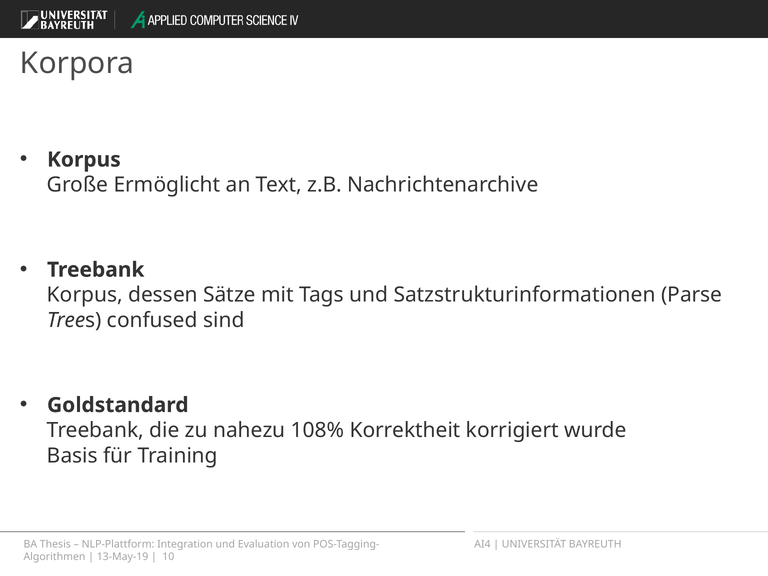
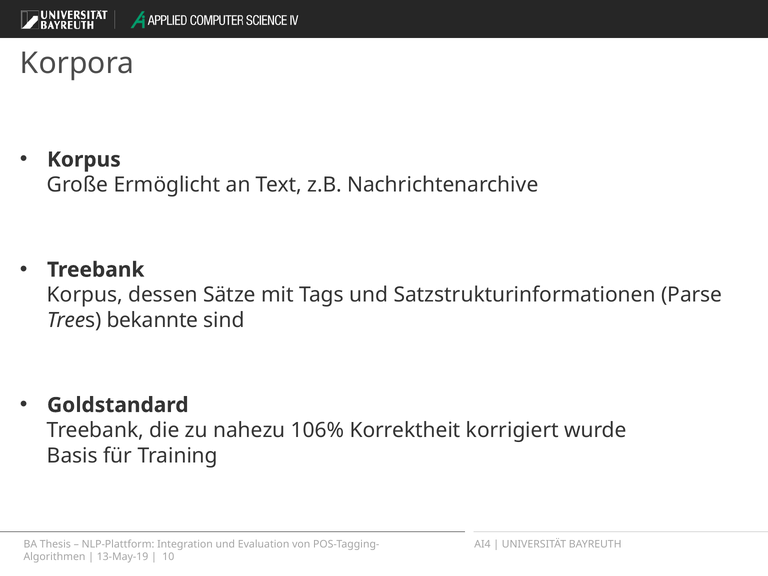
confused: confused -> bekannte
108%: 108% -> 106%
